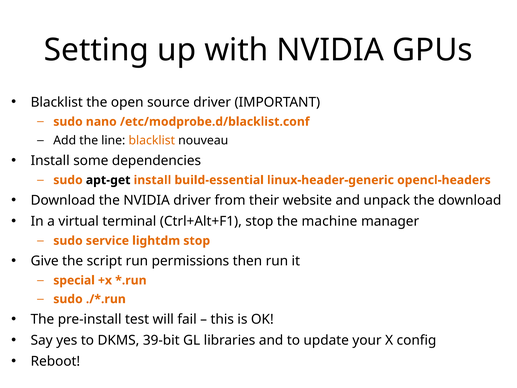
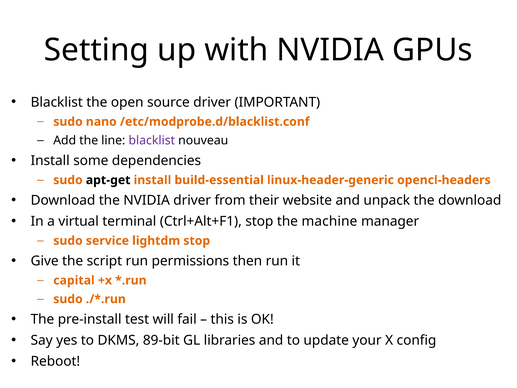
blacklist at (152, 140) colour: orange -> purple
special: special -> capital
39-bit: 39-bit -> 89-bit
